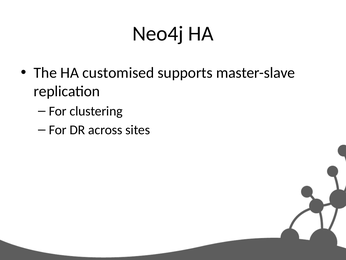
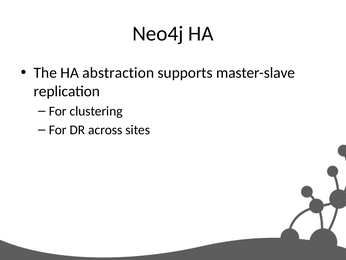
customised: customised -> abstraction
